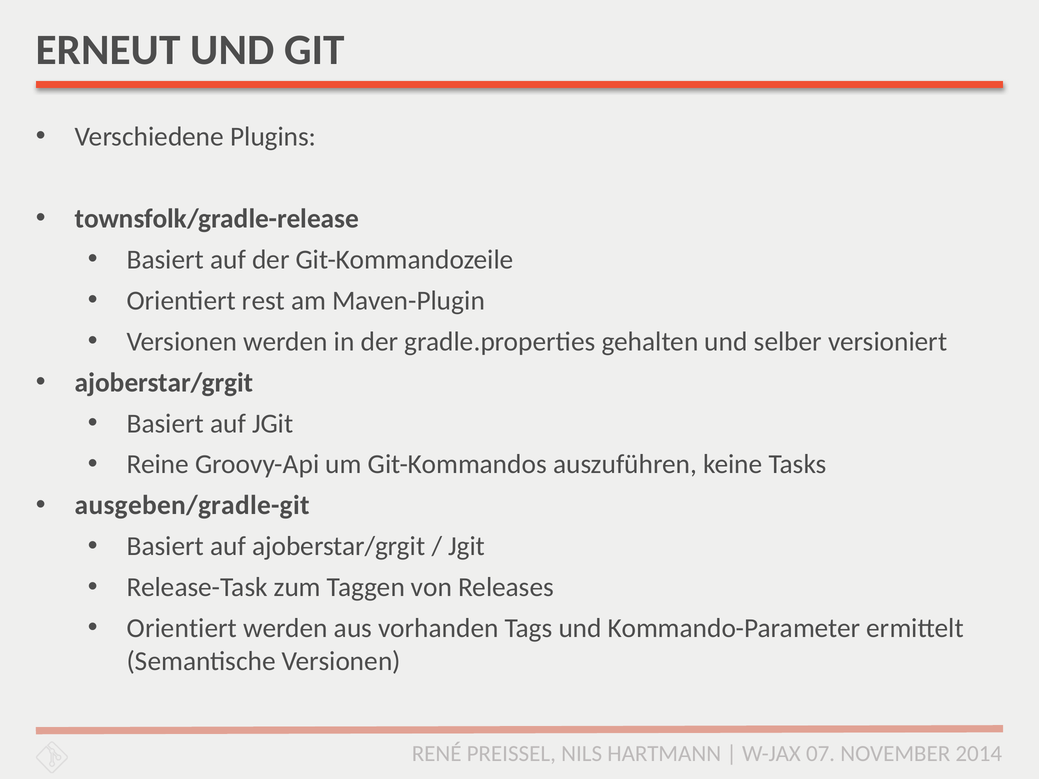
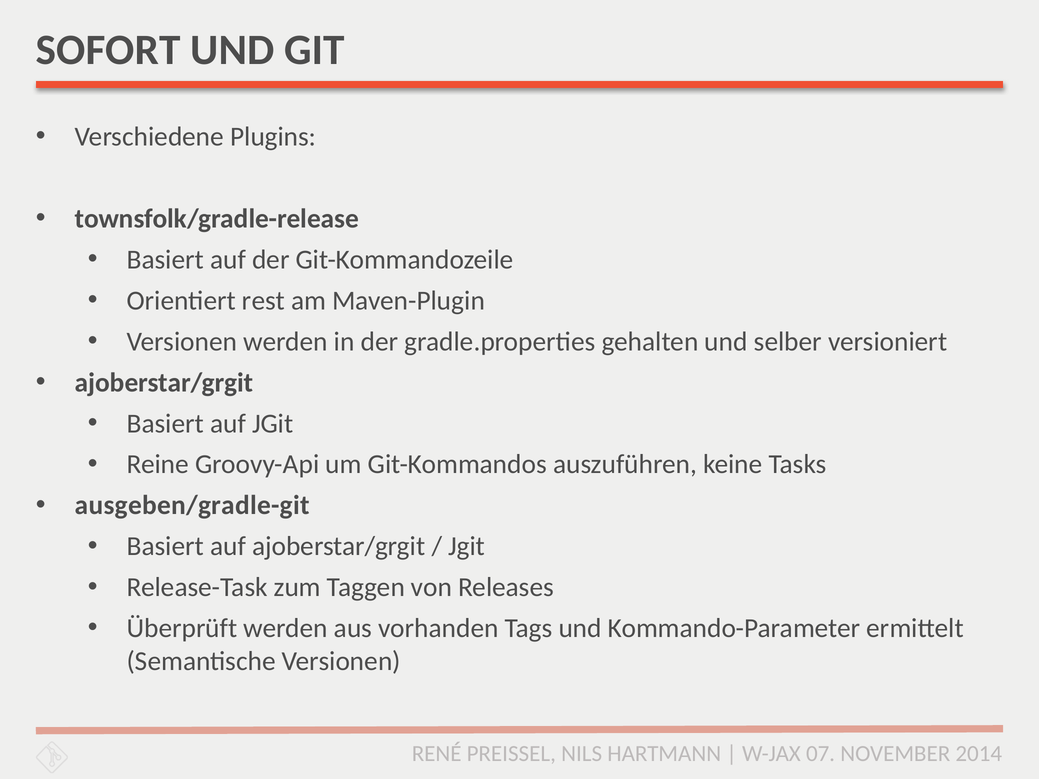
ERNEUT: ERNEUT -> SOFORT
Orientiert at (182, 629): Orientiert -> Überprüft
